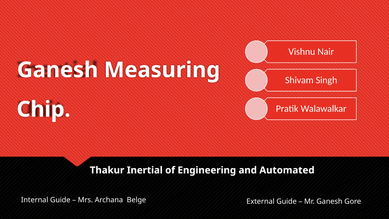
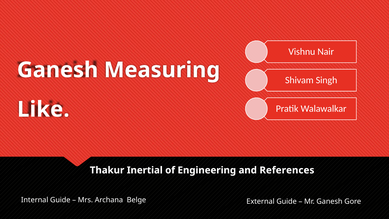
Chip: Chip -> Like
Automated: Automated -> References
